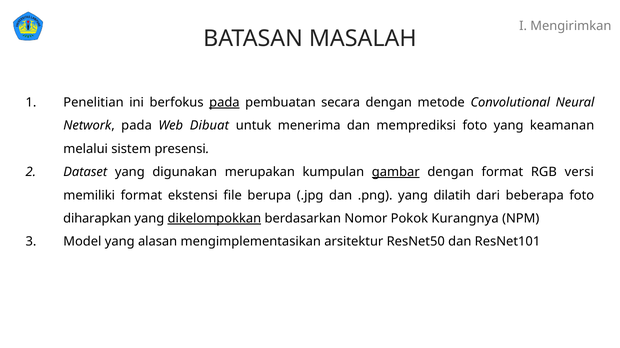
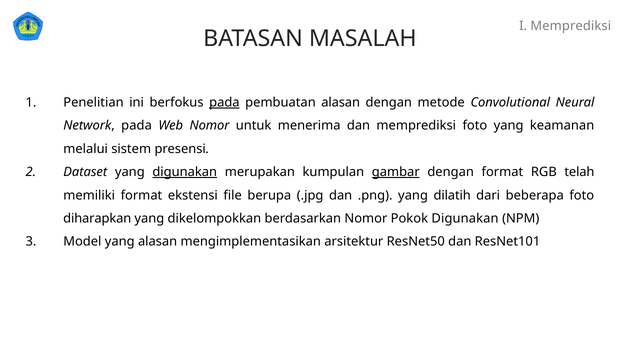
I Mengirimkan: Mengirimkan -> Memprediksi
pembuatan secara: secara -> alasan
Web Dibuat: Dibuat -> Nomor
digunakan at (185, 172) underline: none -> present
versi: versi -> telah
dikelompokkan underline: present -> none
Pokok Kurangnya: Kurangnya -> Digunakan
